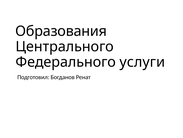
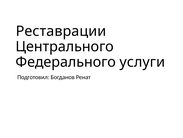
Образования: Образования -> Реставрации
